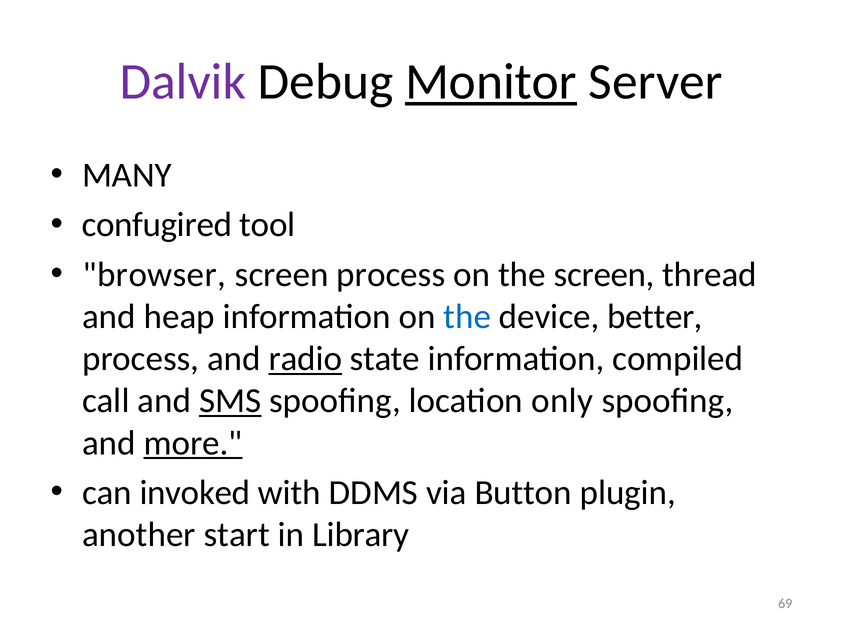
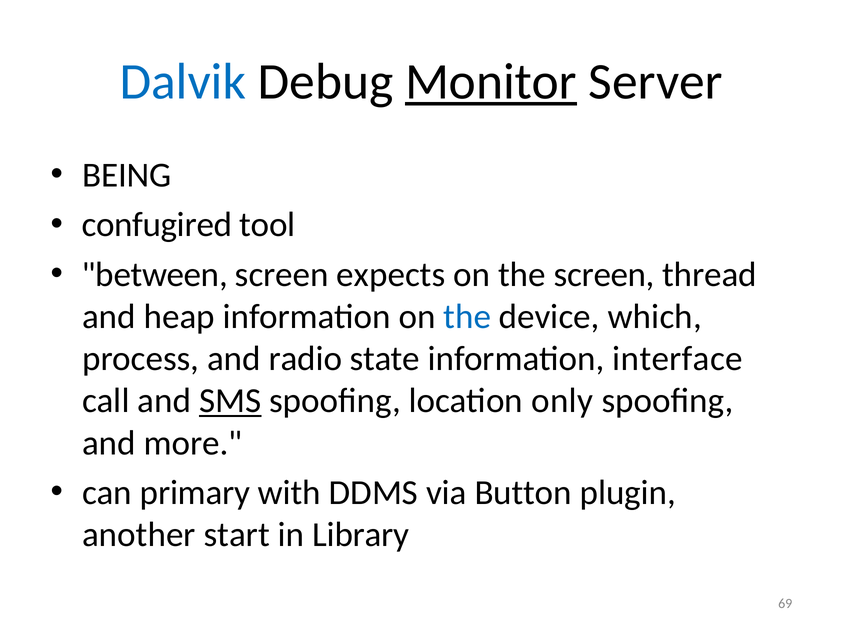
Dalvik colour: purple -> blue
MANY: MANY -> BEING
browser: browser -> between
screen process: process -> expects
better: better -> which
radio underline: present -> none
compiled: compiled -> interface
more underline: present -> none
invoked: invoked -> primary
